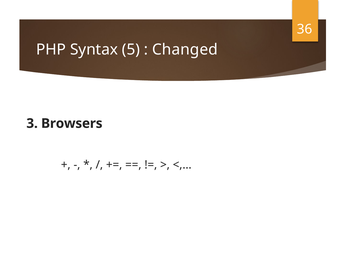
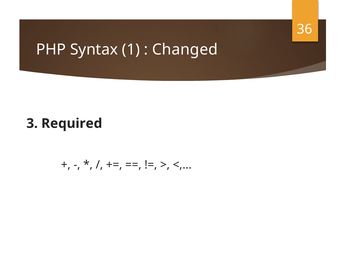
5: 5 -> 1
Browsers: Browsers -> Required
